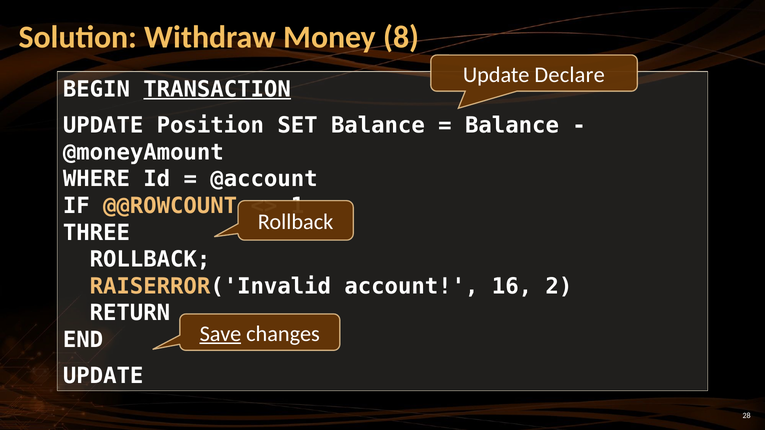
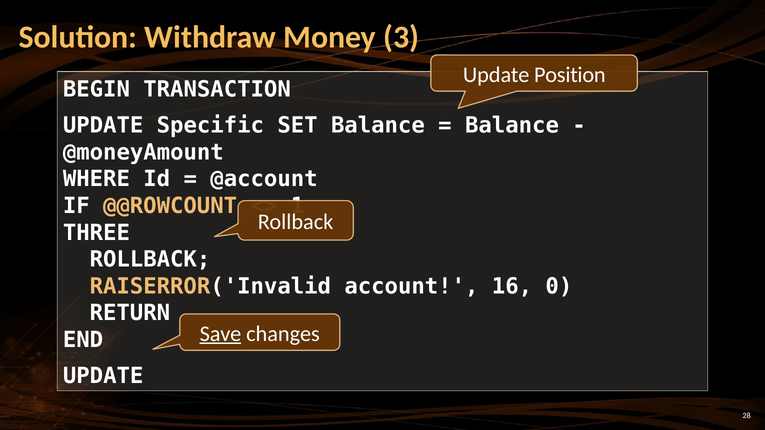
8: 8 -> 3
Declare: Declare -> Position
TRANSACTION underline: present -> none
Position: Position -> Specific
2: 2 -> 0
